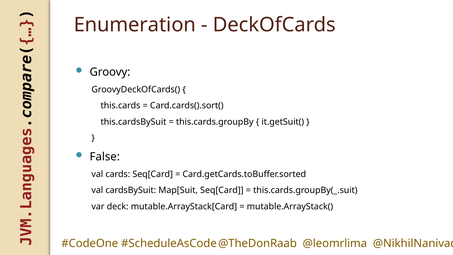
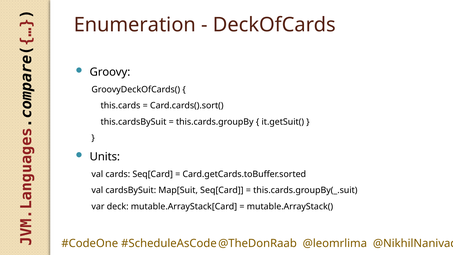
False: False -> Units
